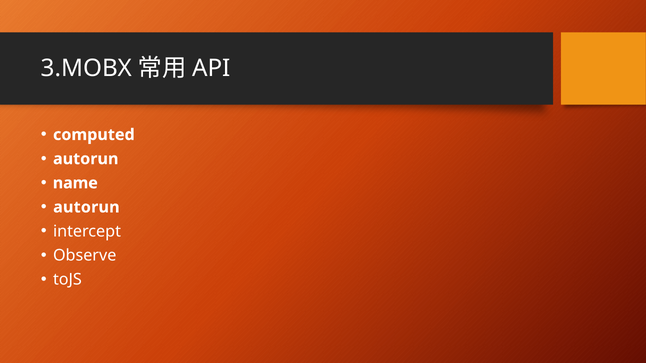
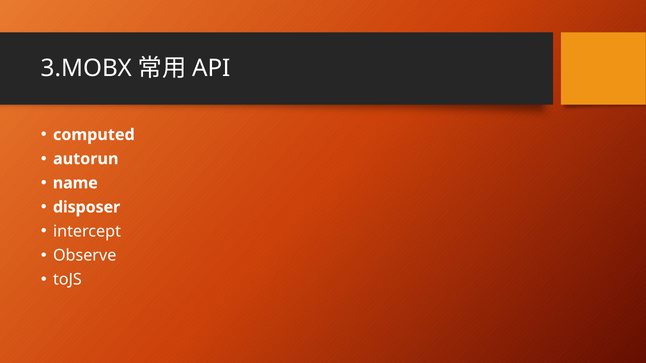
autorun at (86, 207): autorun -> disposer
